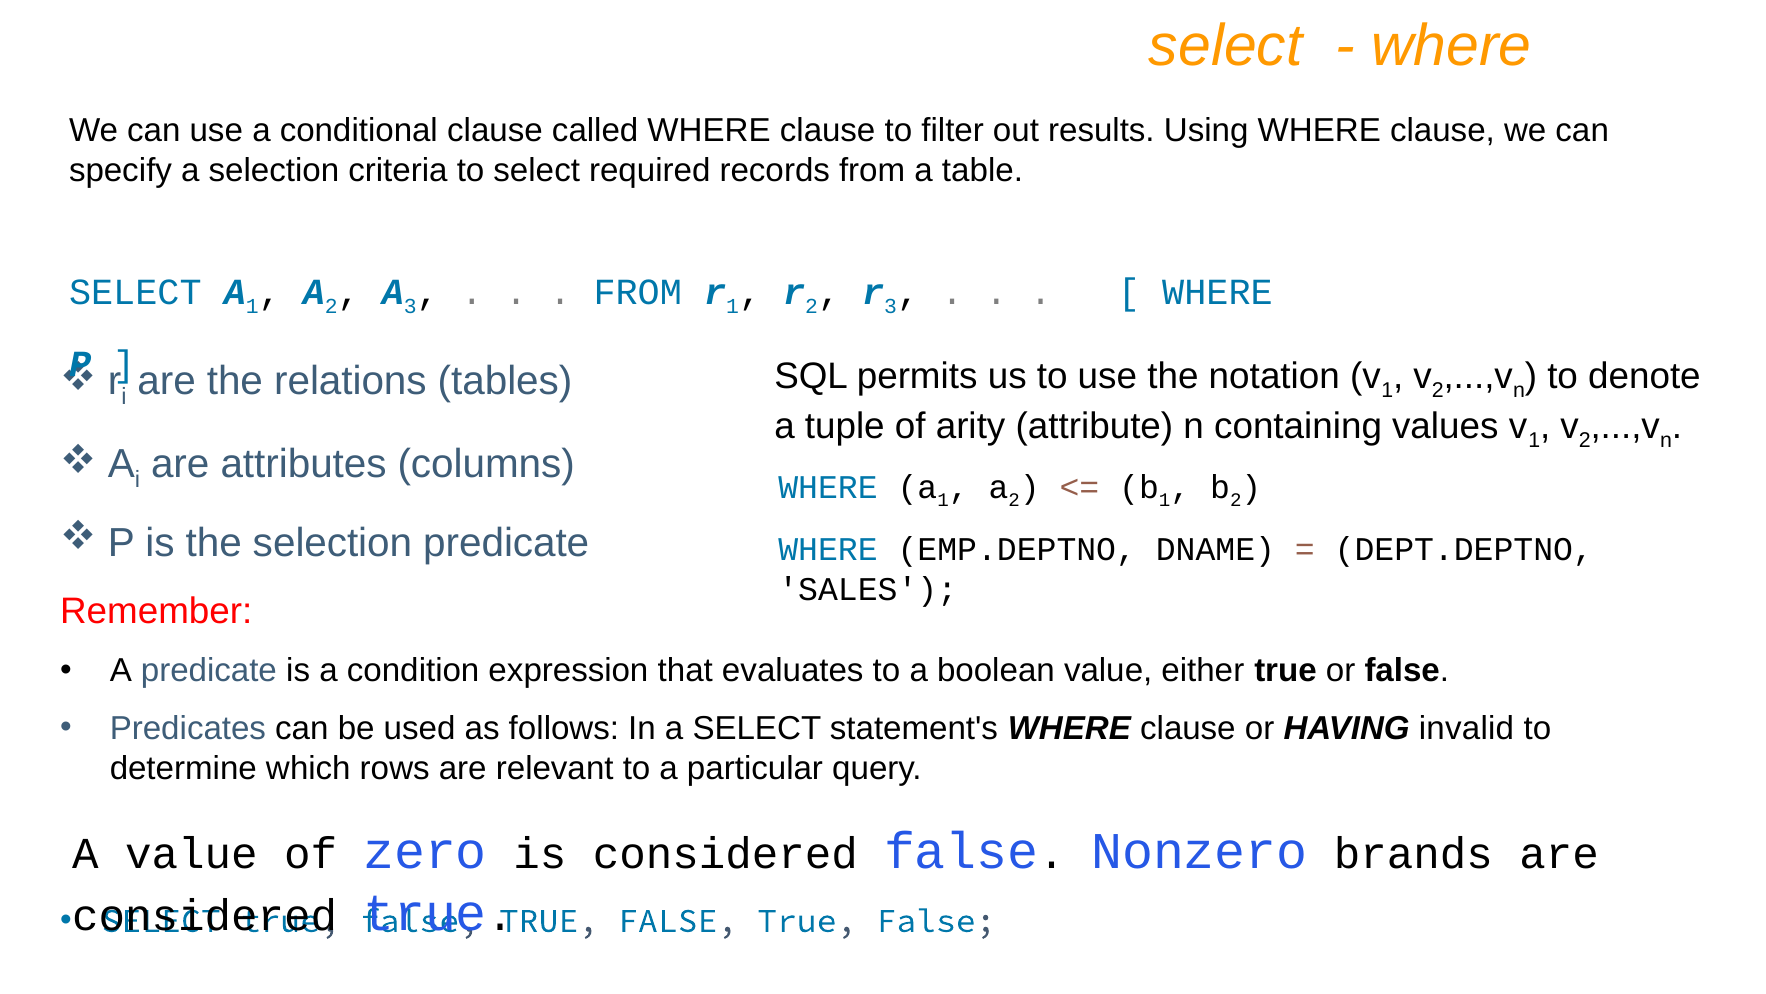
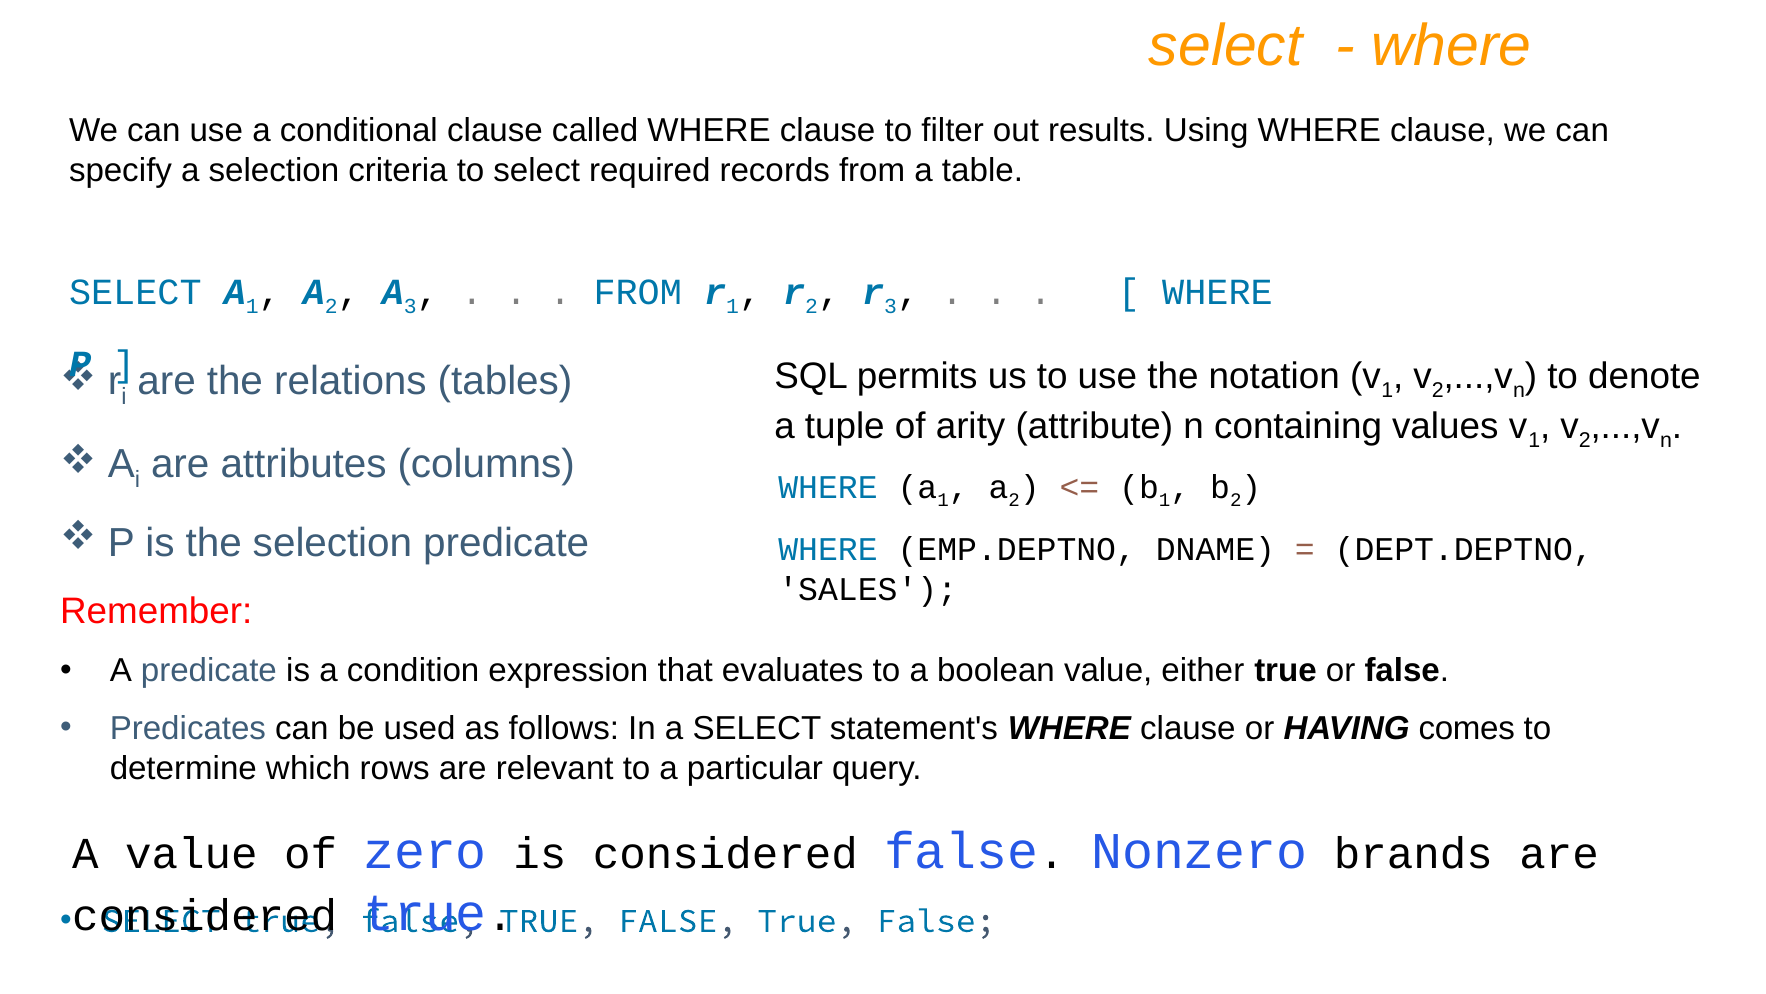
invalid: invalid -> comes
